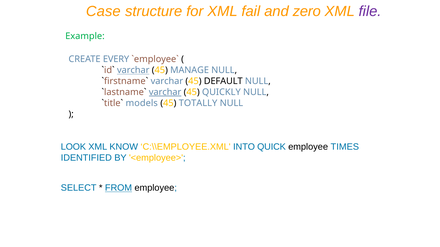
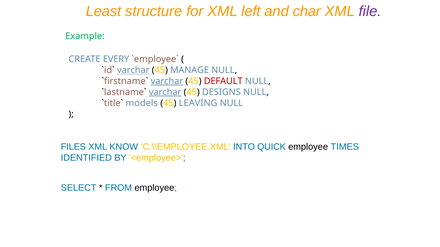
Case: Case -> Least
fail: fail -> left
zero: zero -> char
varchar at (167, 81) underline: none -> present
DEFAULT colour: black -> red
QUICKLY: QUICKLY -> DESIGNS
TOTALLY: TOTALLY -> LEAVING
LOOK: LOOK -> FILES
FROM underline: present -> none
